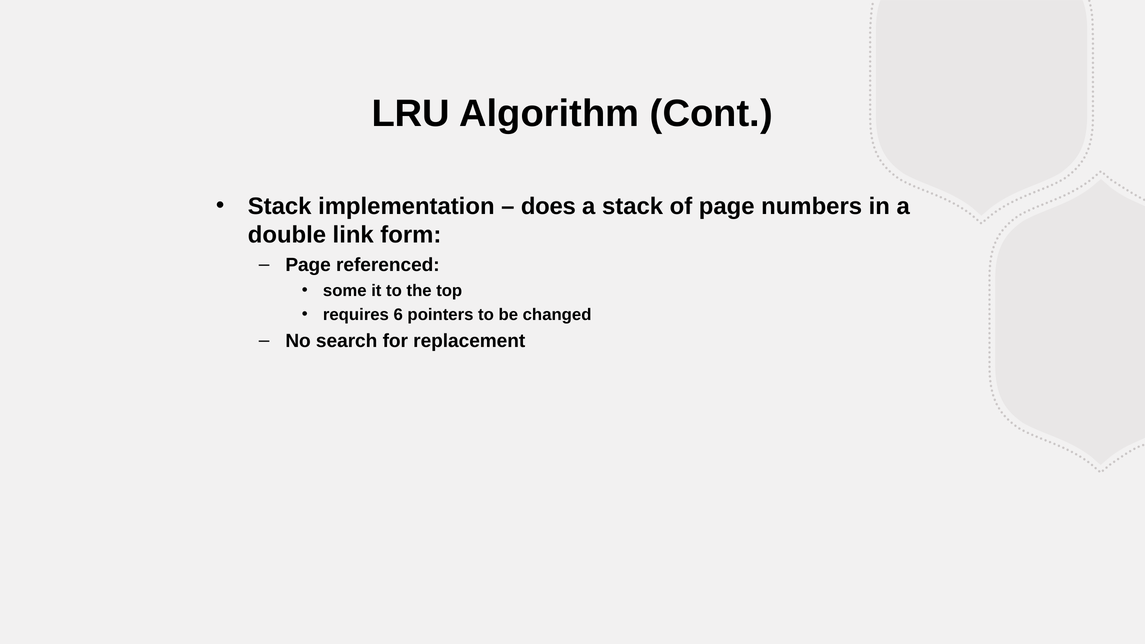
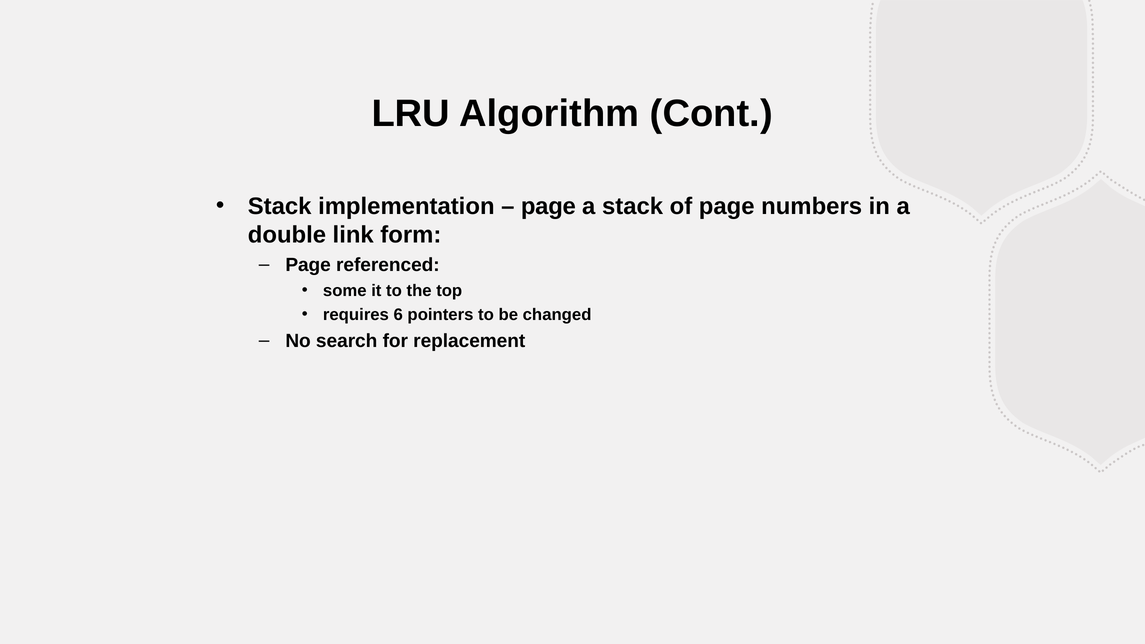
does at (548, 206): does -> page
